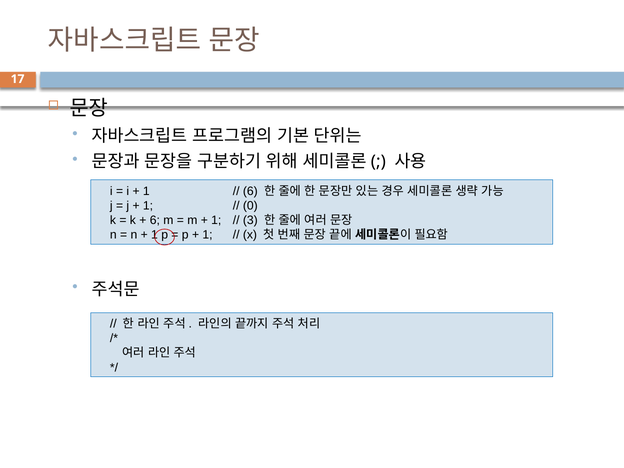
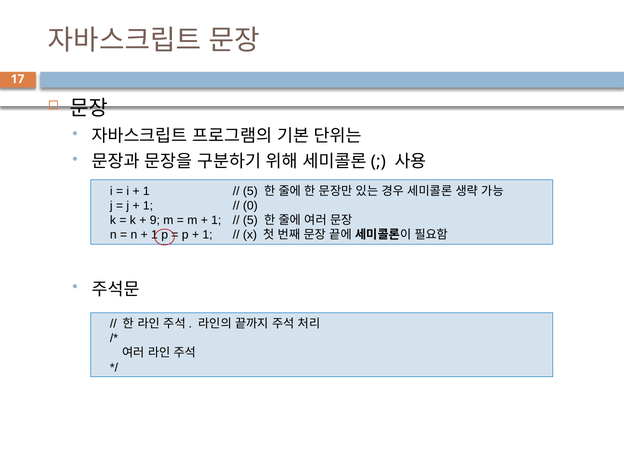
6 at (250, 191): 6 -> 5
6 at (155, 220): 6 -> 9
3 at (250, 220): 3 -> 5
